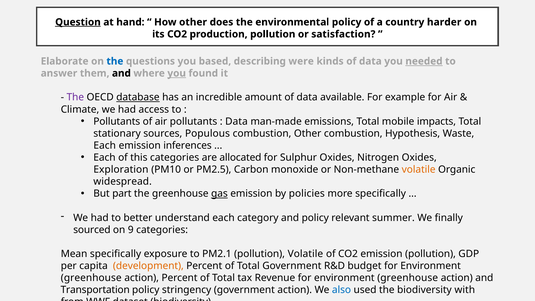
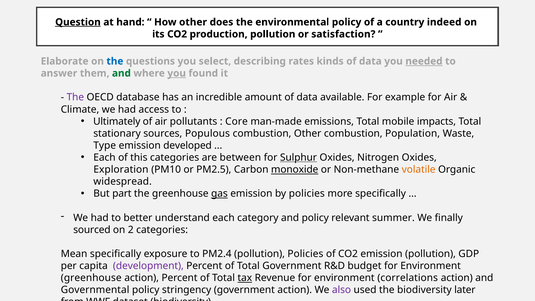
harder: harder -> indeed
based: based -> select
were: were -> rates
and at (121, 73) colour: black -> green
database underline: present -> none
Pollutants at (117, 121): Pollutants -> Ultimately
Data at (236, 121): Data -> Core
Hypothesis: Hypothesis -> Population
Each at (105, 145): Each -> Type
inferences: inferences -> developed
allocated: allocated -> between
Sulphur underline: none -> present
monoxide underline: none -> present
9: 9 -> 2
PM2.1: PM2.1 -> PM2.4
pollution Volatile: Volatile -> Policies
development colour: orange -> purple
tax underline: none -> present
Revenue for environment greenhouse: greenhouse -> correlations
Transportation: Transportation -> Governmental
also colour: blue -> purple
with: with -> later
